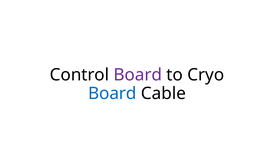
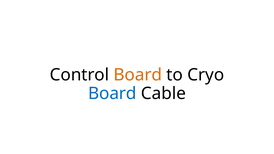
Board at (138, 75) colour: purple -> orange
